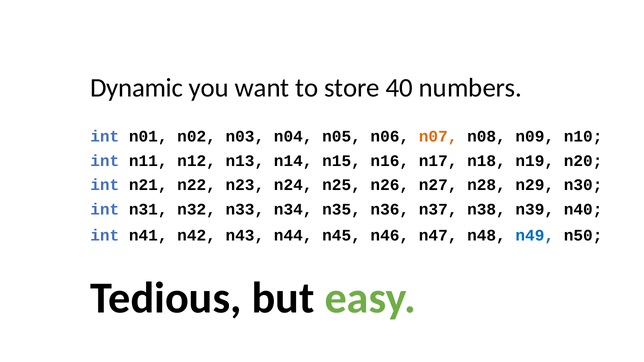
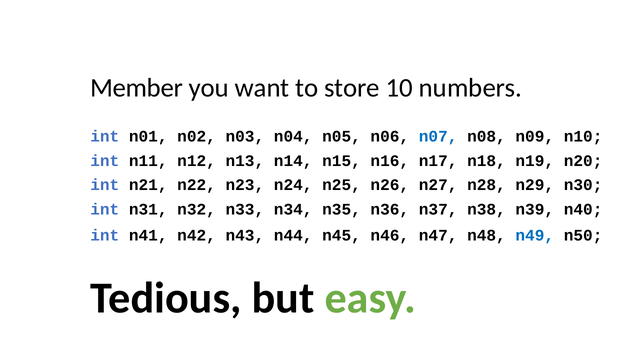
Dynamic: Dynamic -> Member
40: 40 -> 10
n07 colour: orange -> blue
